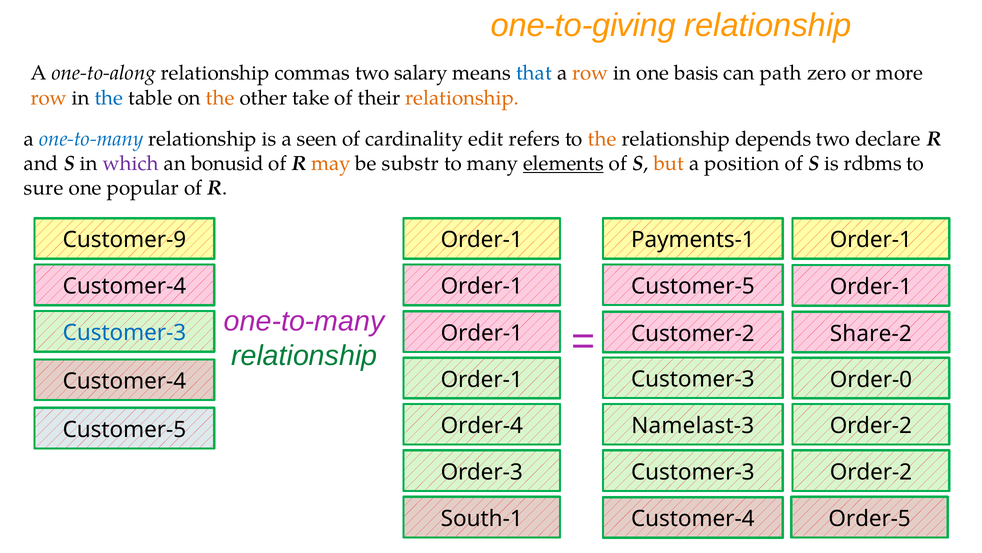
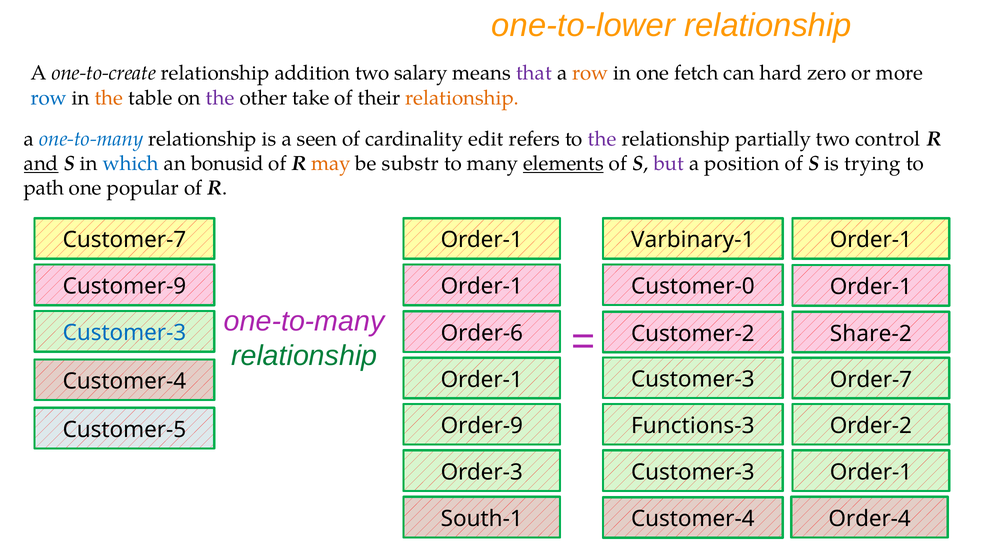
one-to-giving: one-to-giving -> one-to-lower
one-to-along: one-to-along -> one-to-create
commas: commas -> addition
that colour: blue -> purple
basis: basis -> fetch
path: path -> hard
row at (49, 98) colour: orange -> blue
the at (109, 98) colour: blue -> orange
the at (220, 98) colour: orange -> purple
the at (602, 139) colour: orange -> purple
depends: depends -> partially
declare: declare -> control
and underline: none -> present
which colour: purple -> blue
but colour: orange -> purple
rdbms: rdbms -> trying
sure: sure -> path
Customer-9: Customer-9 -> Customer-7
Payments-1: Payments-1 -> Varbinary-1
Customer-5 at (693, 286): Customer-5 -> Customer-0
Customer-4 at (124, 286): Customer-4 -> Customer-9
Order-1 at (482, 333): Order-1 -> Order-6
Order-0: Order-0 -> Order-7
Order-4: Order-4 -> Order-9
Namelast-3: Namelast-3 -> Functions-3
Order-2 at (871, 472): Order-2 -> Order-1
Order-5: Order-5 -> Order-4
